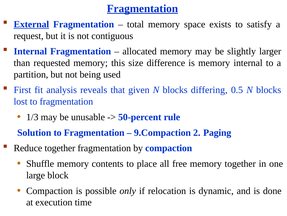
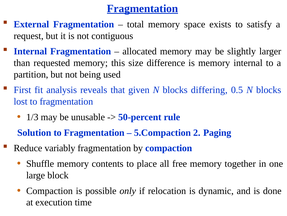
External underline: present -> none
9.Compaction: 9.Compaction -> 5.Compaction
Reduce together: together -> variably
